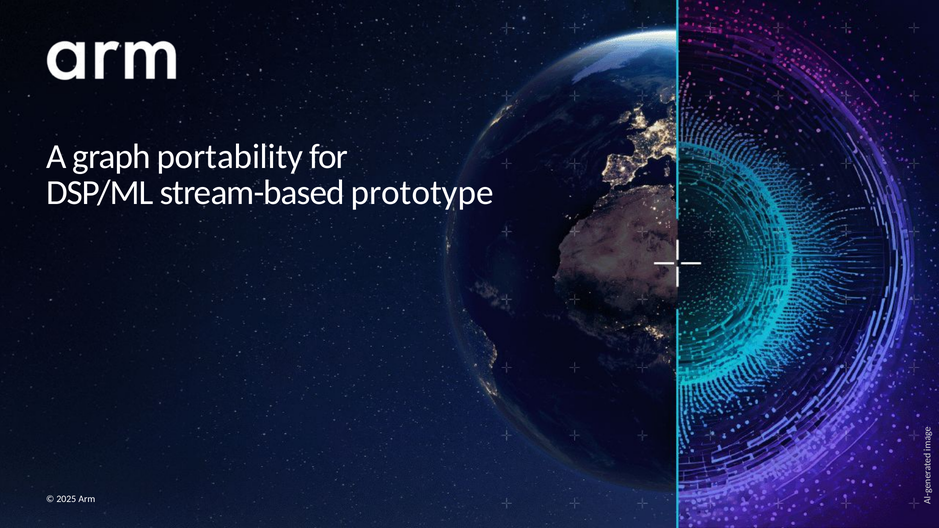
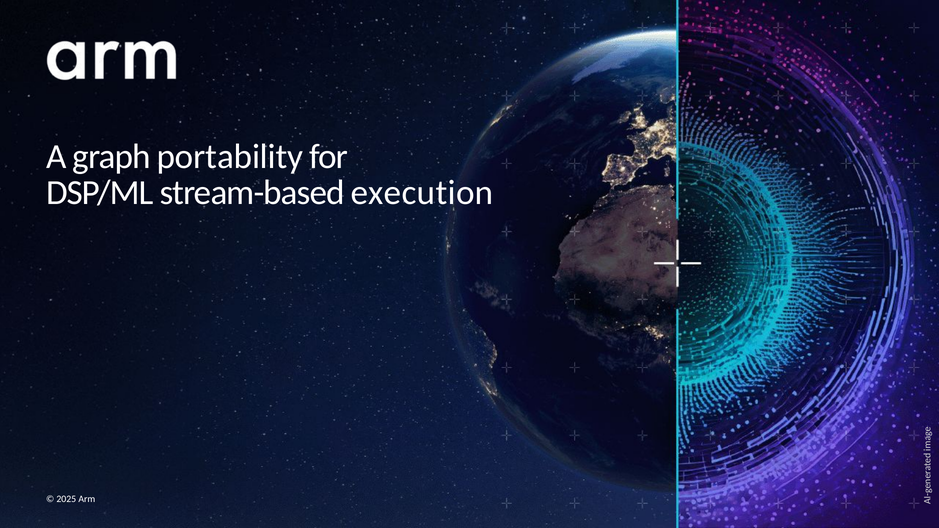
prototype: prototype -> execution
